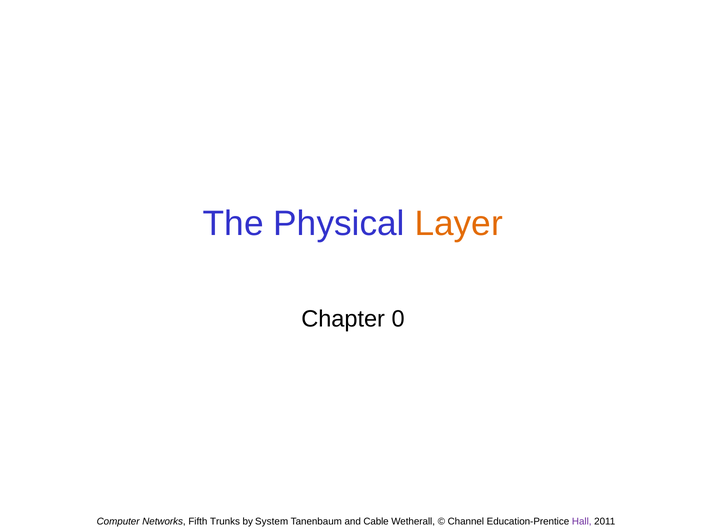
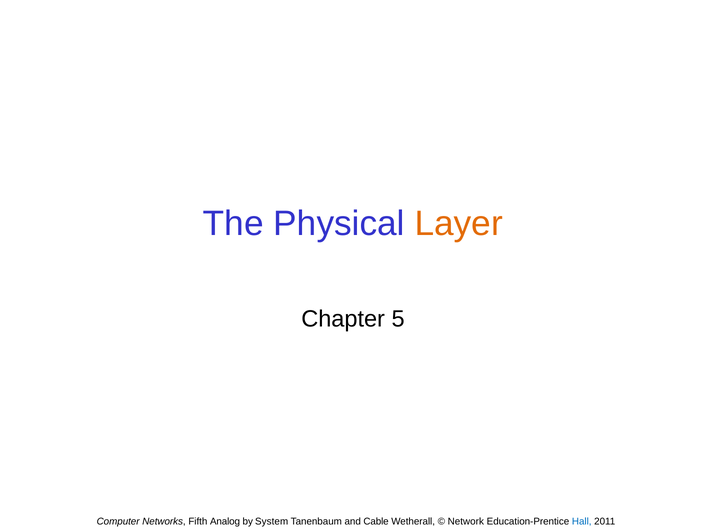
0: 0 -> 5
Trunks: Trunks -> Analog
Channel: Channel -> Network
Hall colour: purple -> blue
